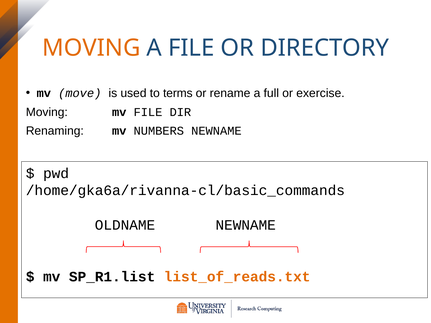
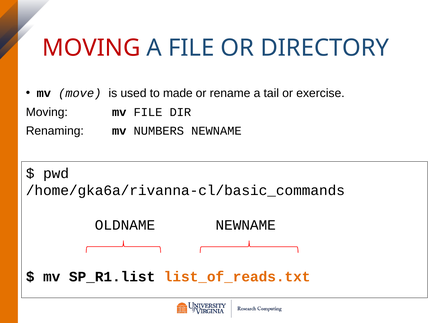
MOVING at (91, 48) colour: orange -> red
terms: terms -> made
full: full -> tail
